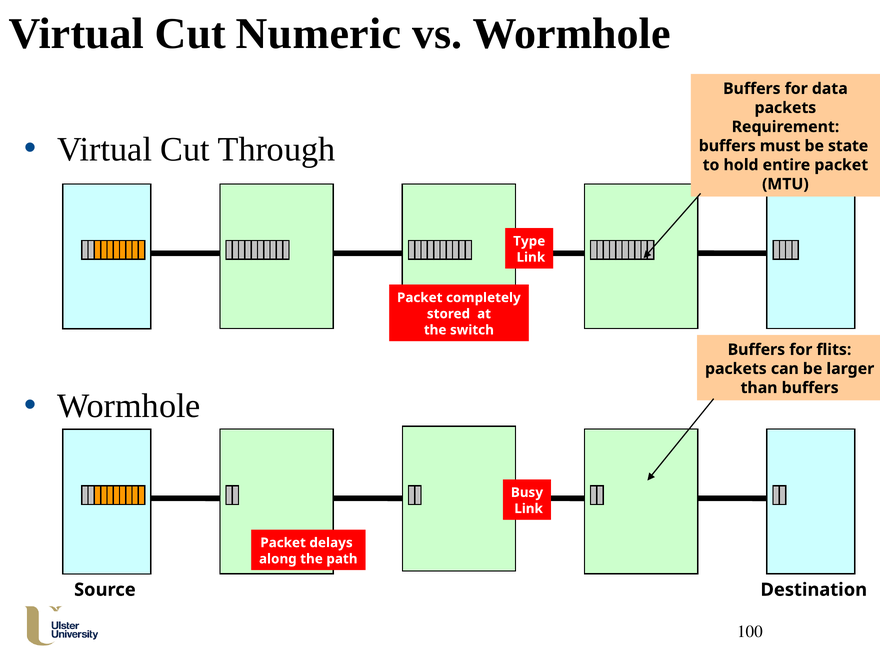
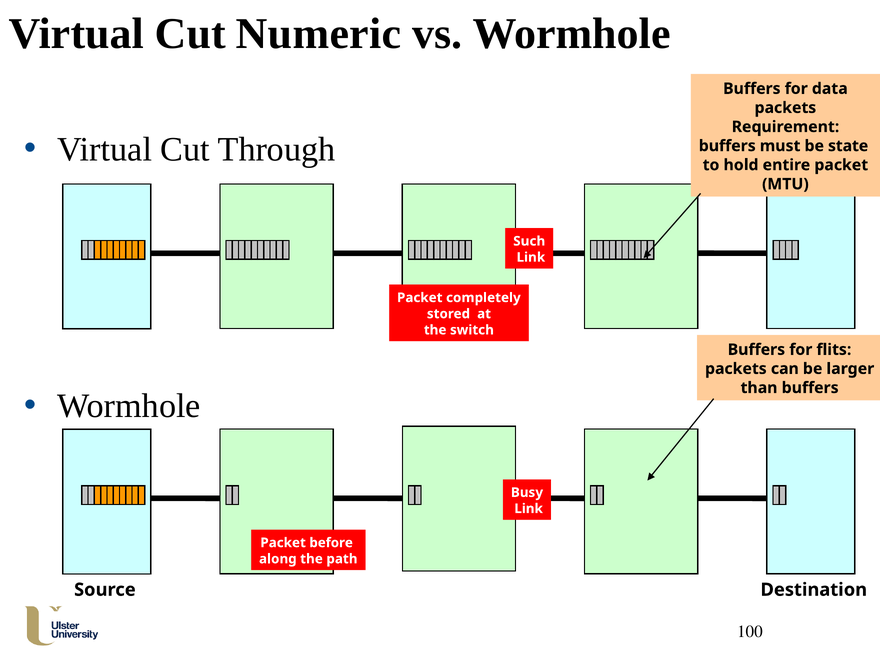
Type: Type -> Such
delays: delays -> before
